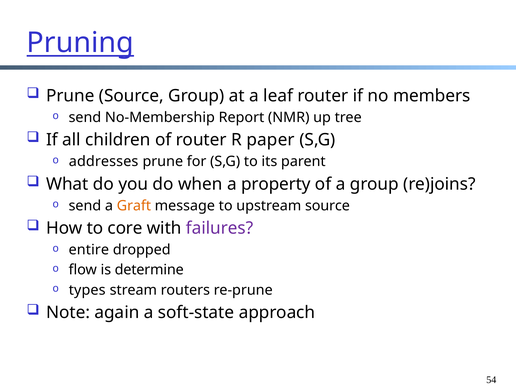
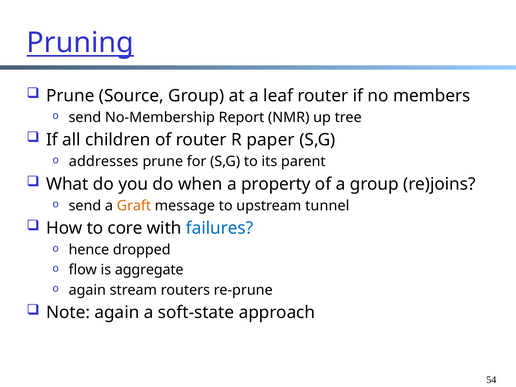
upstream source: source -> tunnel
failures colour: purple -> blue
entire: entire -> hence
determine: determine -> aggregate
types at (87, 290): types -> again
